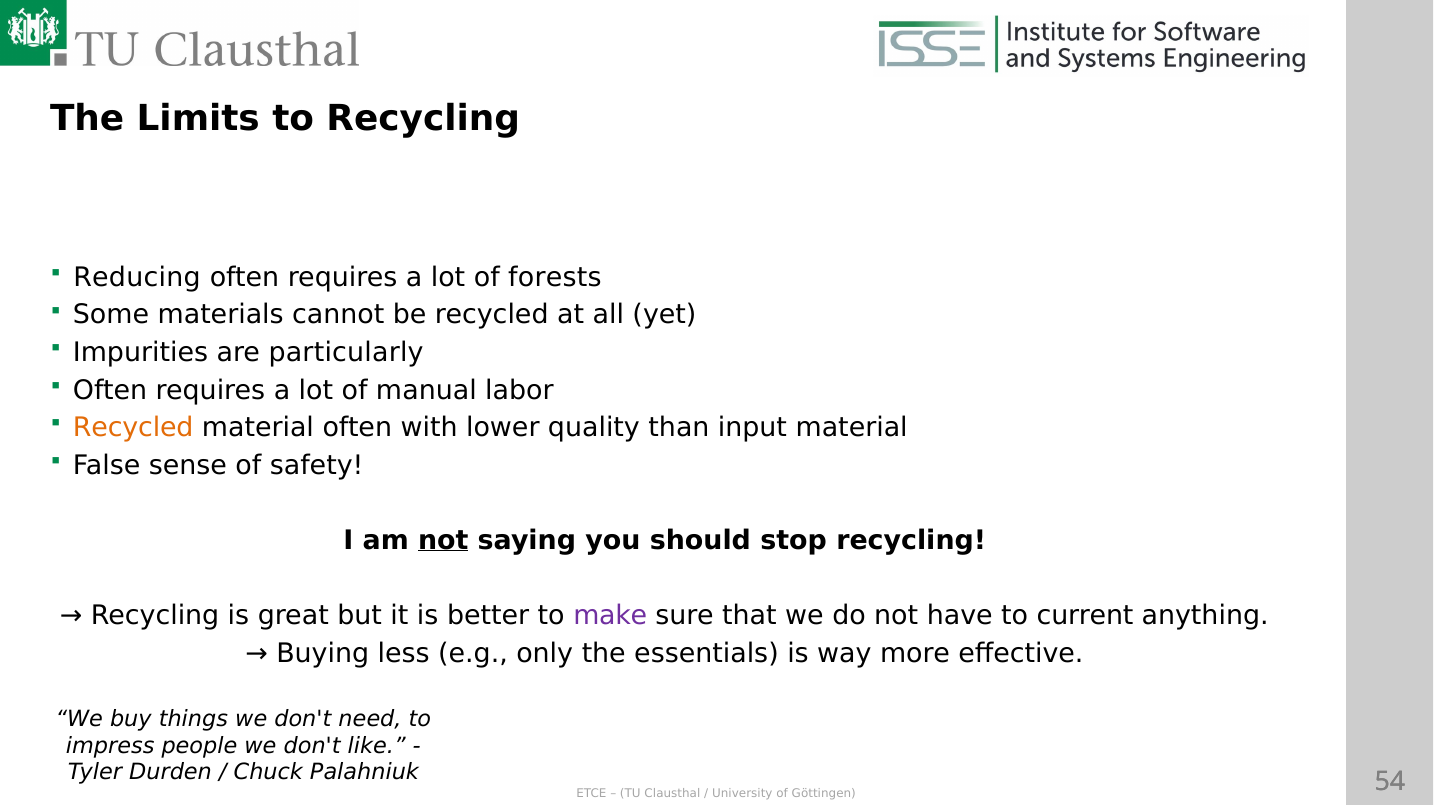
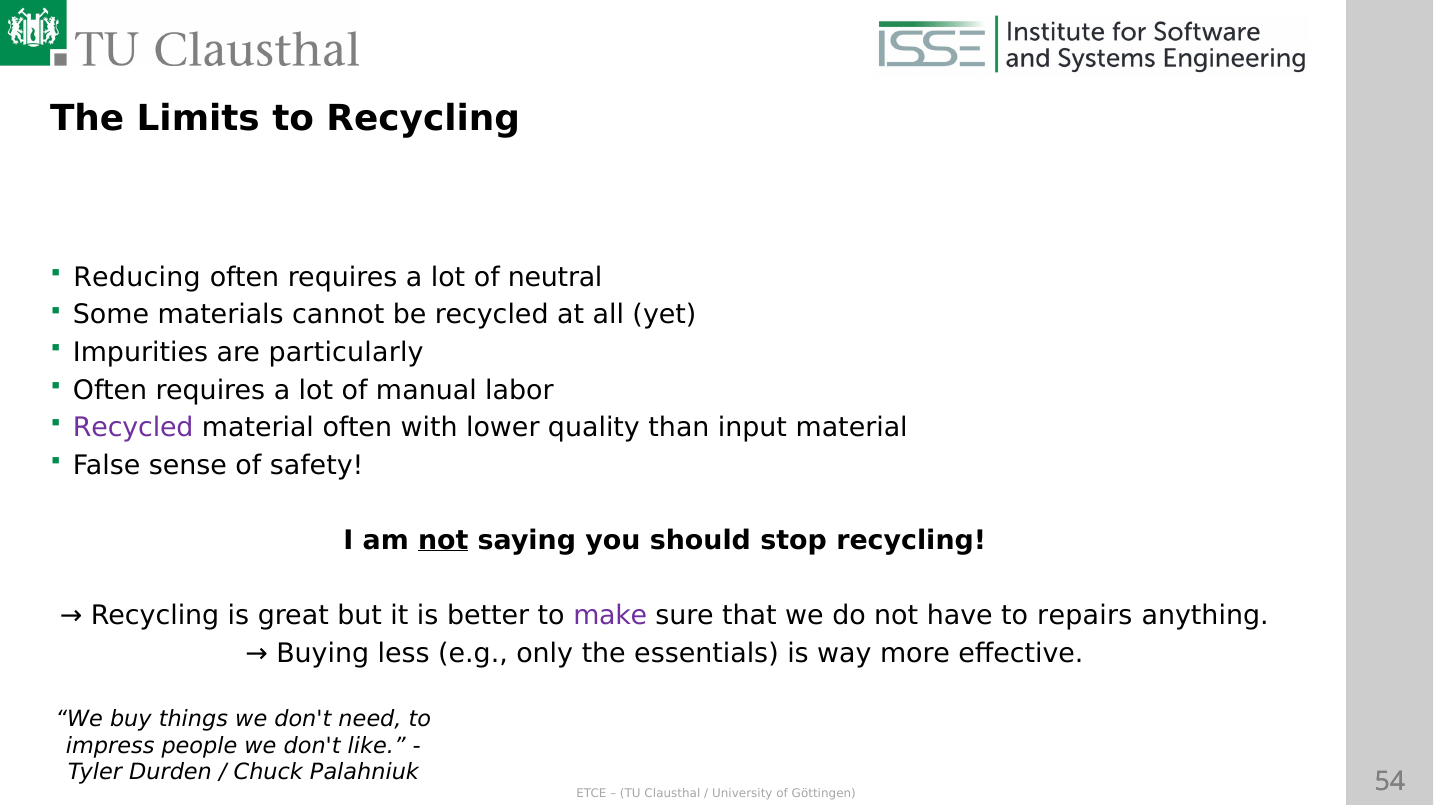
forests: forests -> neutral
Recycled at (133, 428) colour: orange -> purple
current: current -> repairs
